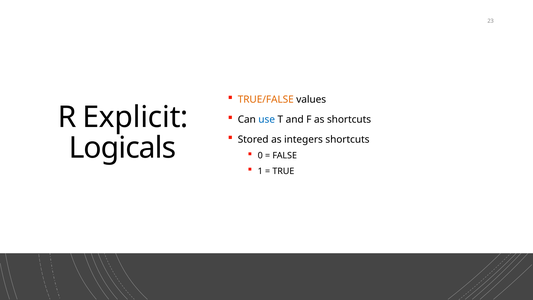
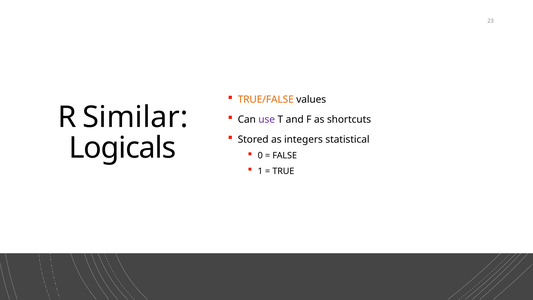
Explicit: Explicit -> Similar
use colour: blue -> purple
integers shortcuts: shortcuts -> statistical
